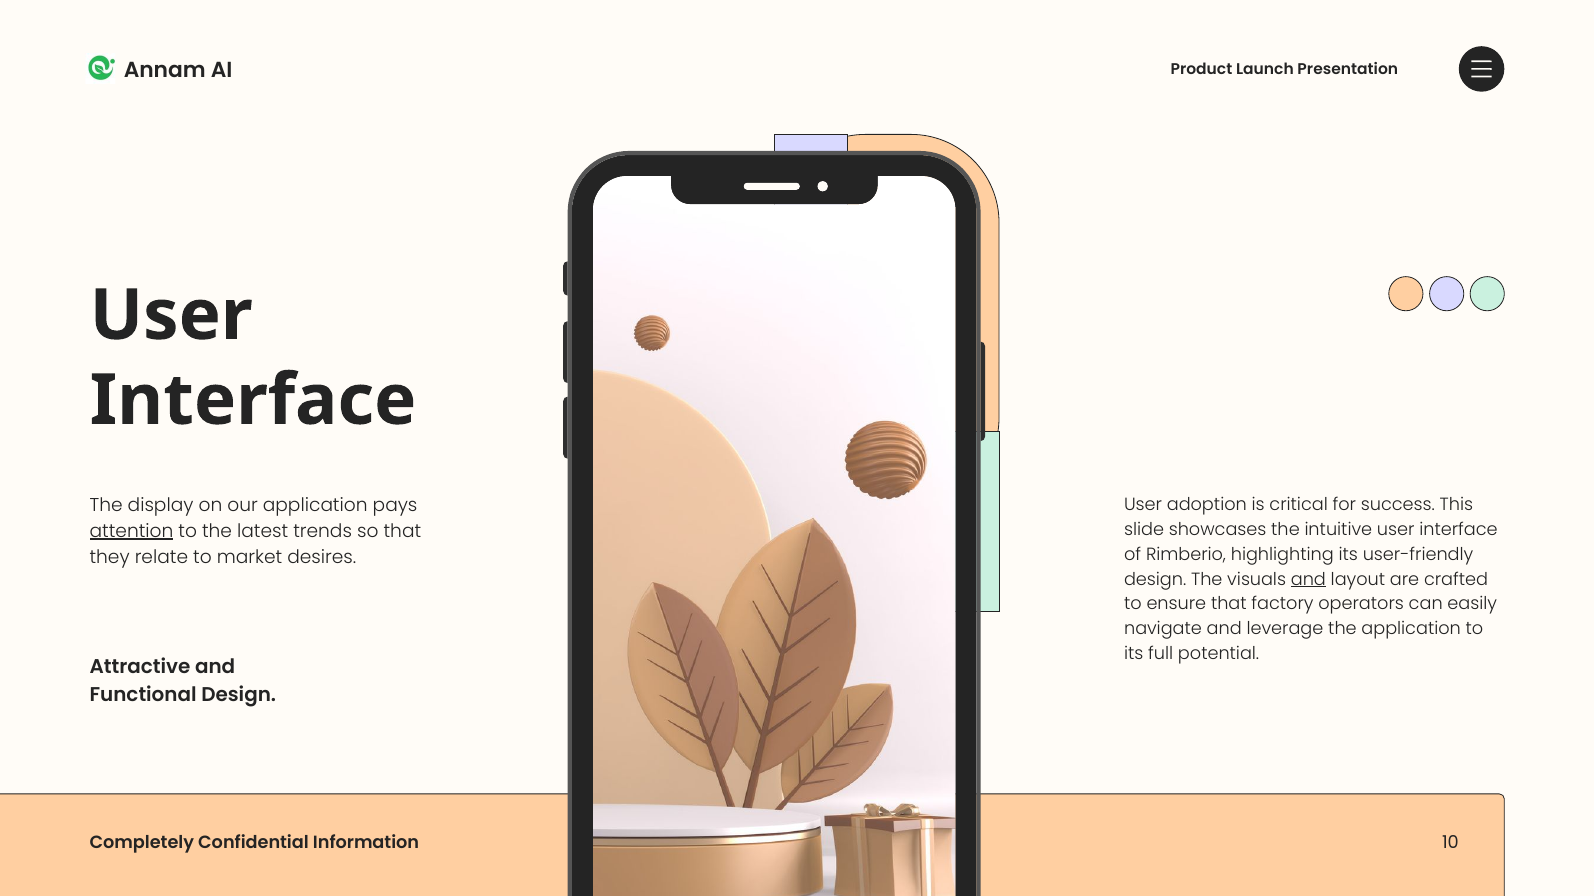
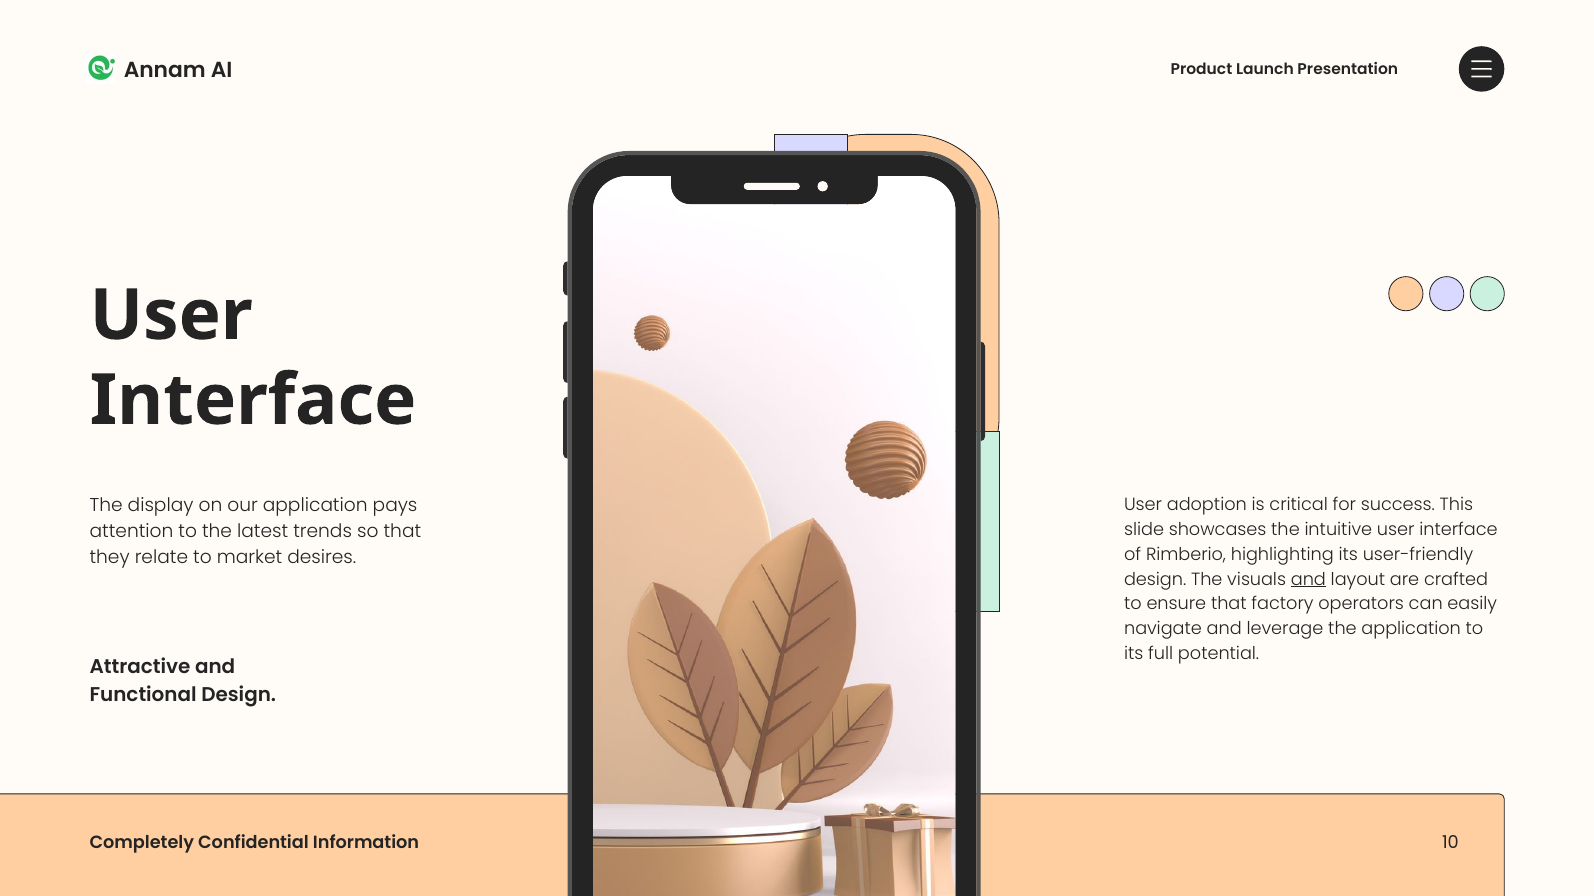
attention underline: present -> none
